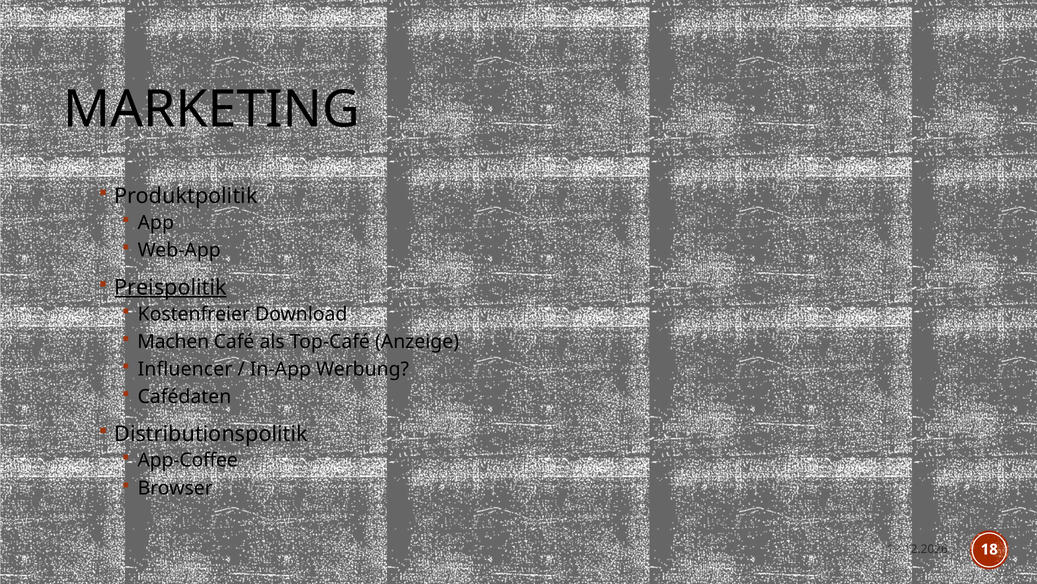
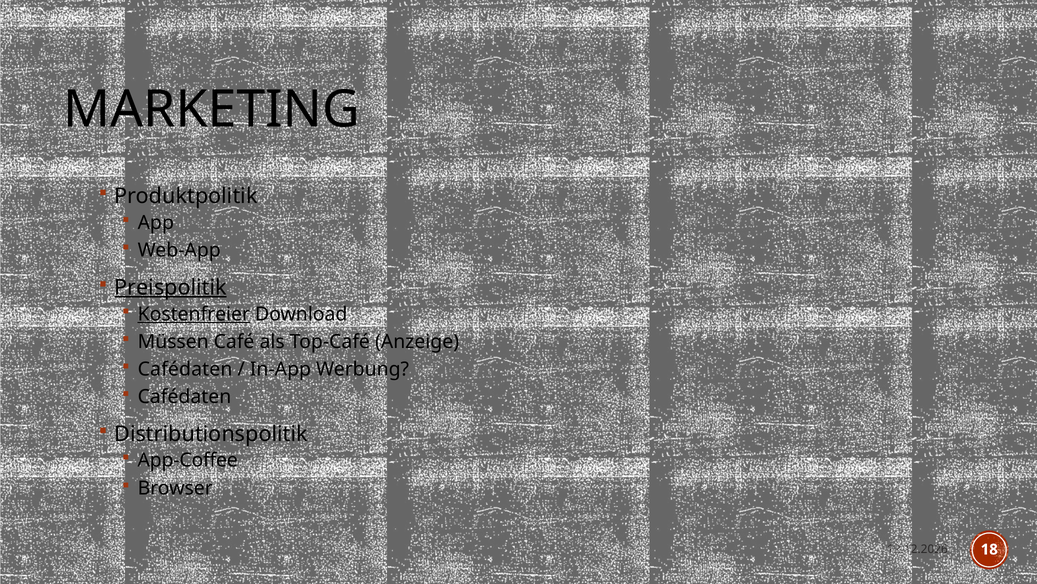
Kostenfreier underline: none -> present
Machen: Machen -> Müssen
Influencer at (185, 369): Influencer -> Cafédaten
